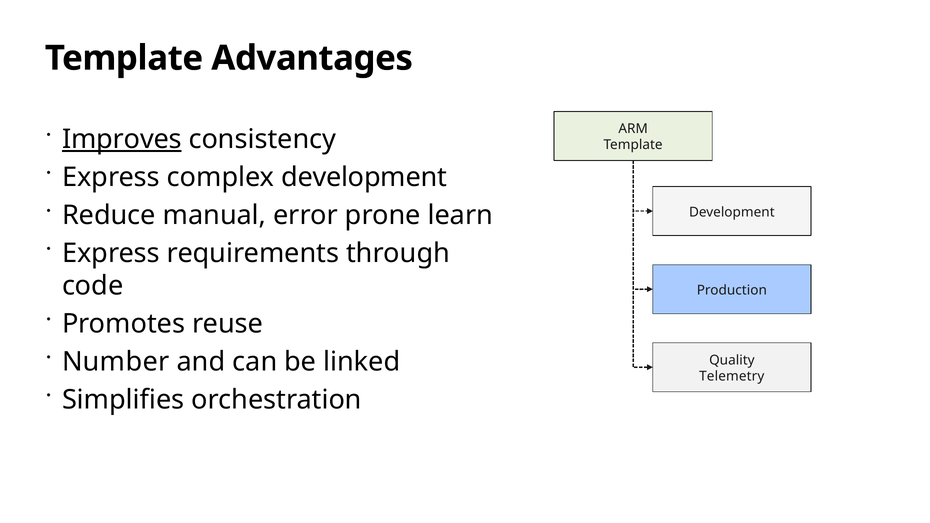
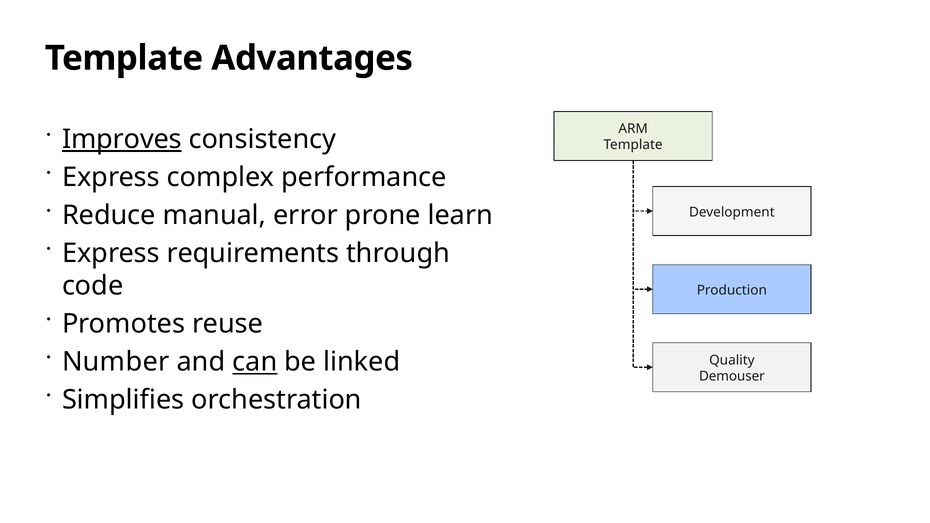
complex development: development -> performance
can underline: none -> present
Telemetry: Telemetry -> Demouser
